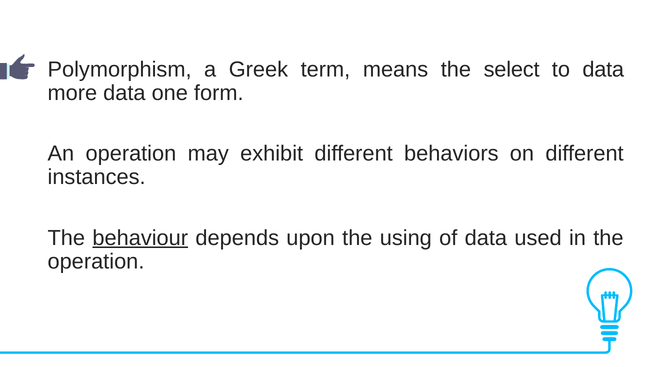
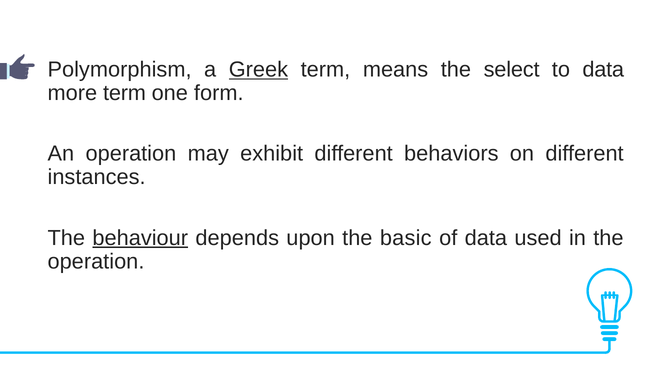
Greek underline: none -> present
more data: data -> term
using: using -> basic
